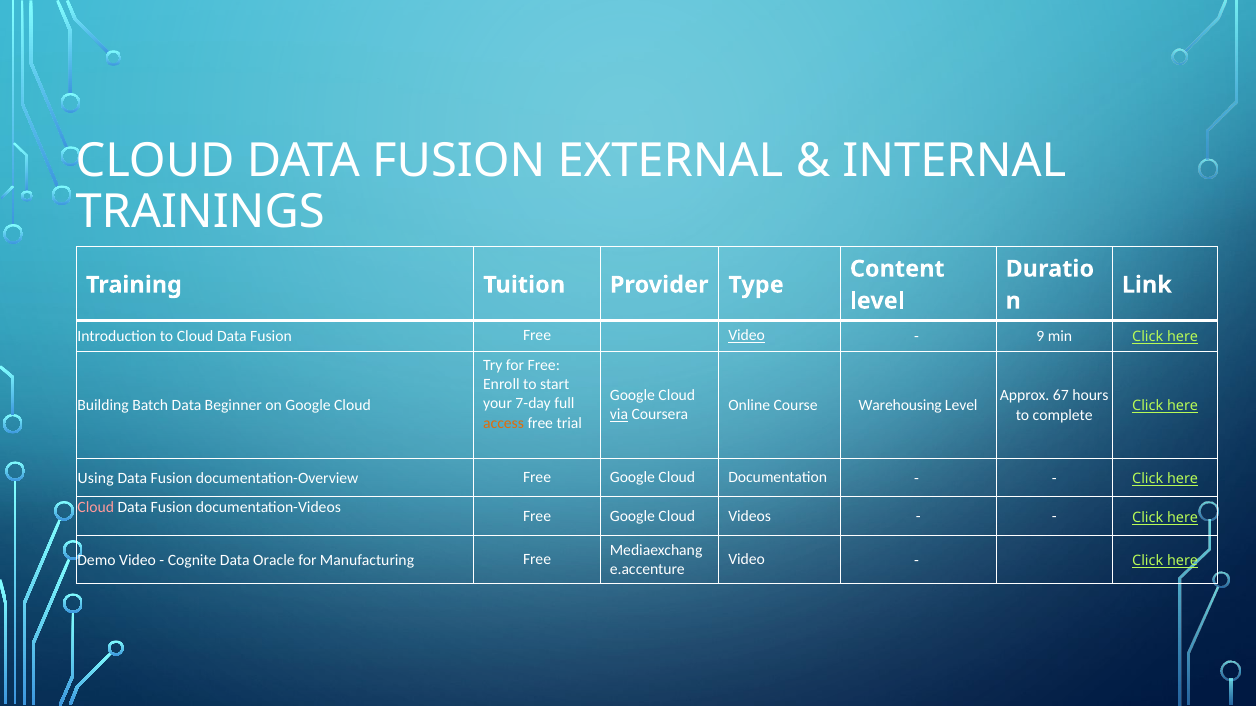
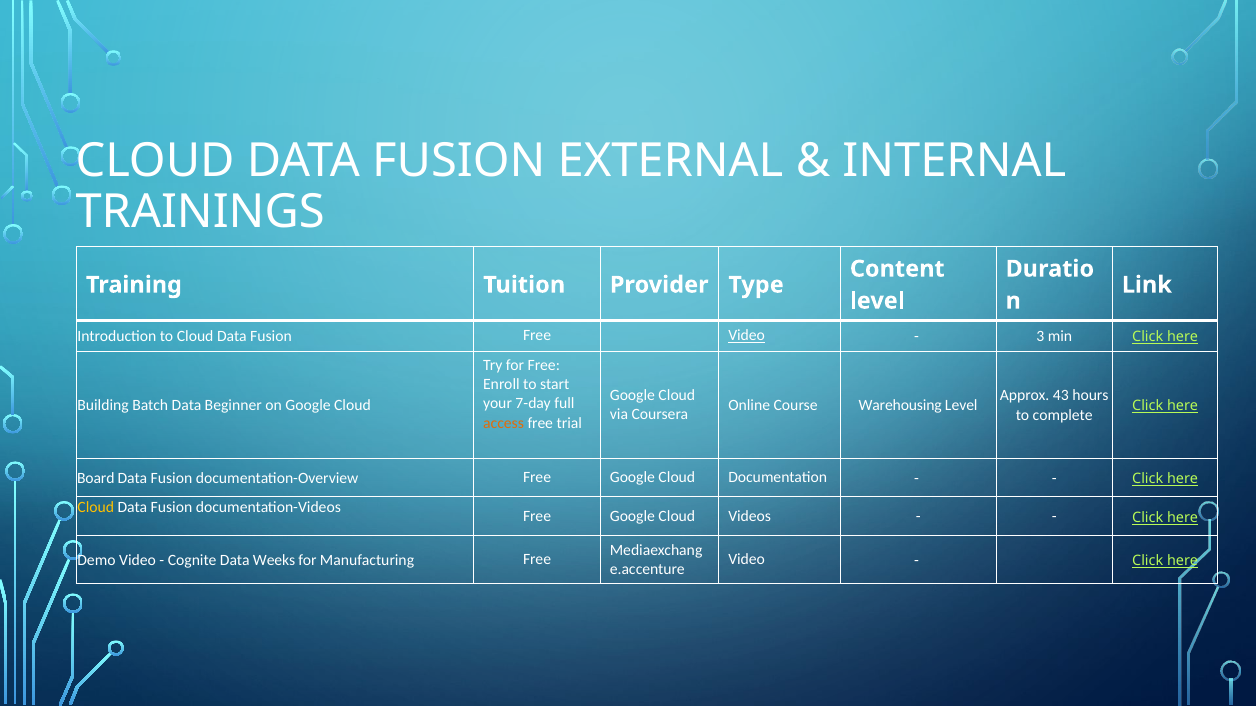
9: 9 -> 3
67: 67 -> 43
via underline: present -> none
Using: Using -> Board
Cloud at (96, 508) colour: pink -> yellow
Oracle: Oracle -> Weeks
